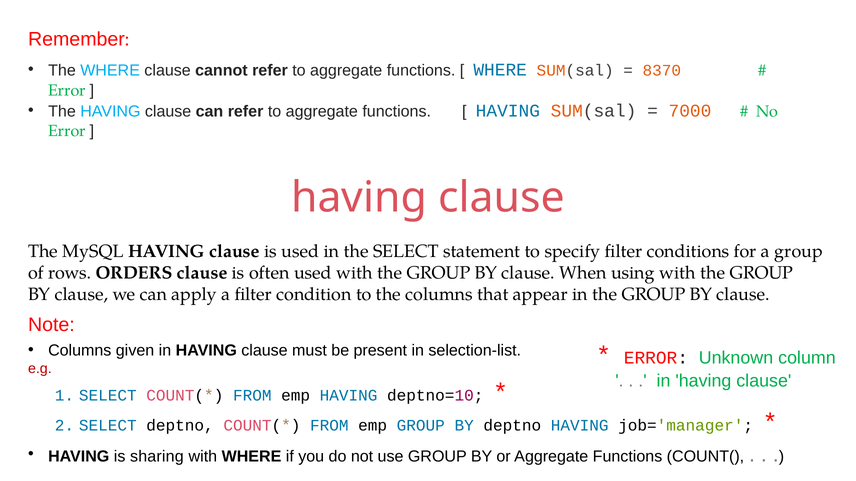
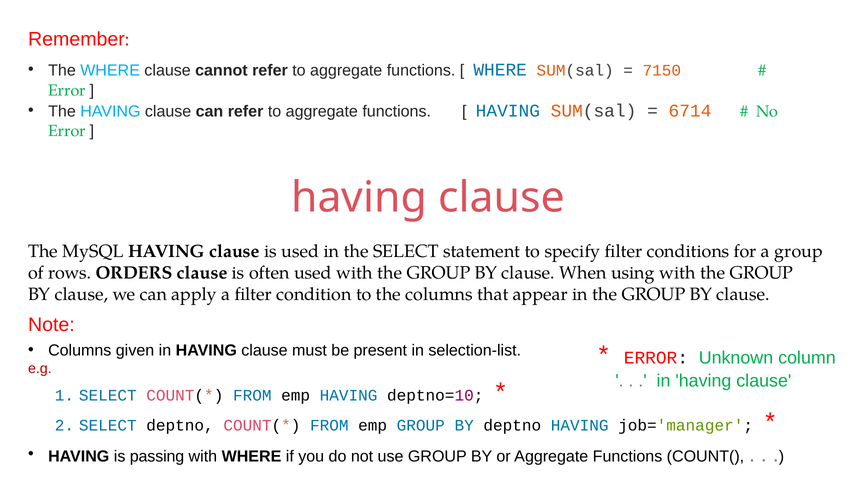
8370: 8370 -> 7150
7000: 7000 -> 6714
sharing: sharing -> passing
